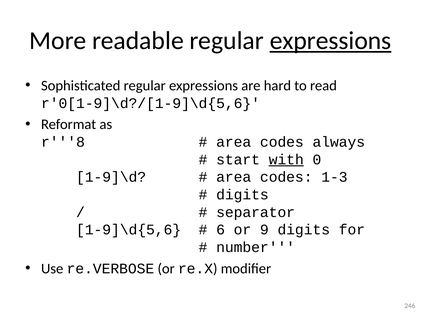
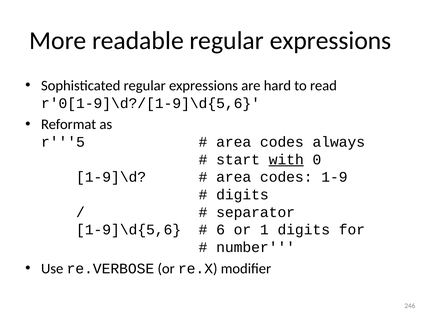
expressions at (331, 41) underline: present -> none
r'''8: r'''8 -> r'''5
1-3: 1-3 -> 1-9
9: 9 -> 1
